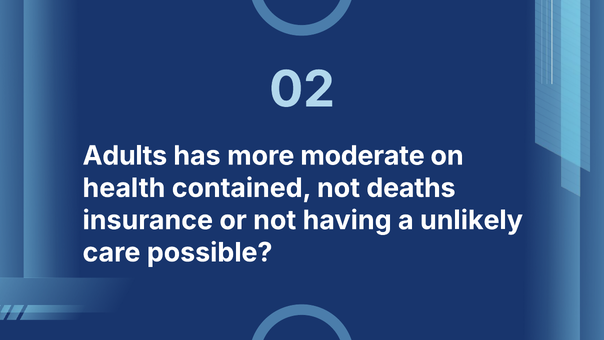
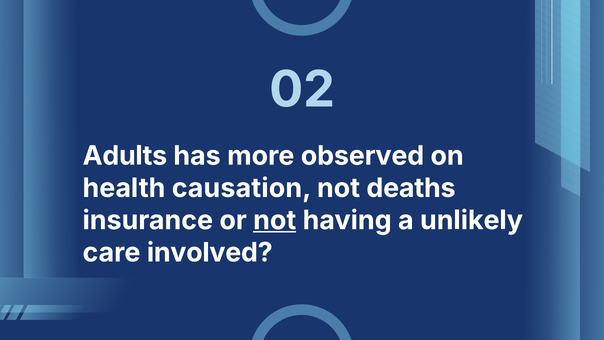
moderate: moderate -> observed
contained: contained -> causation
not at (275, 220) underline: none -> present
possible: possible -> involved
